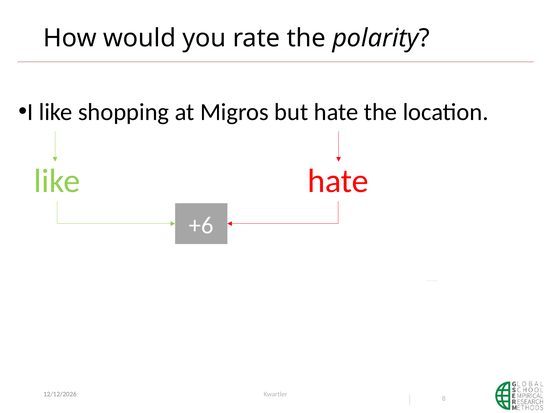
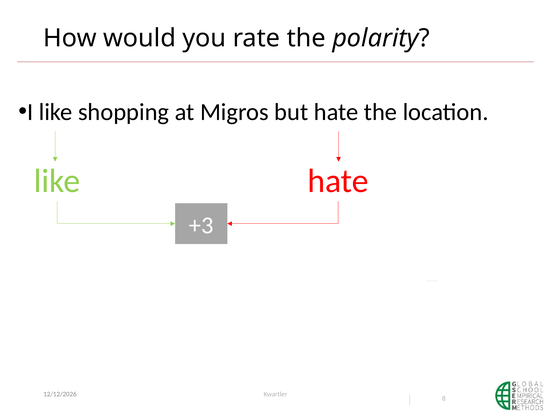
+6: +6 -> +3
